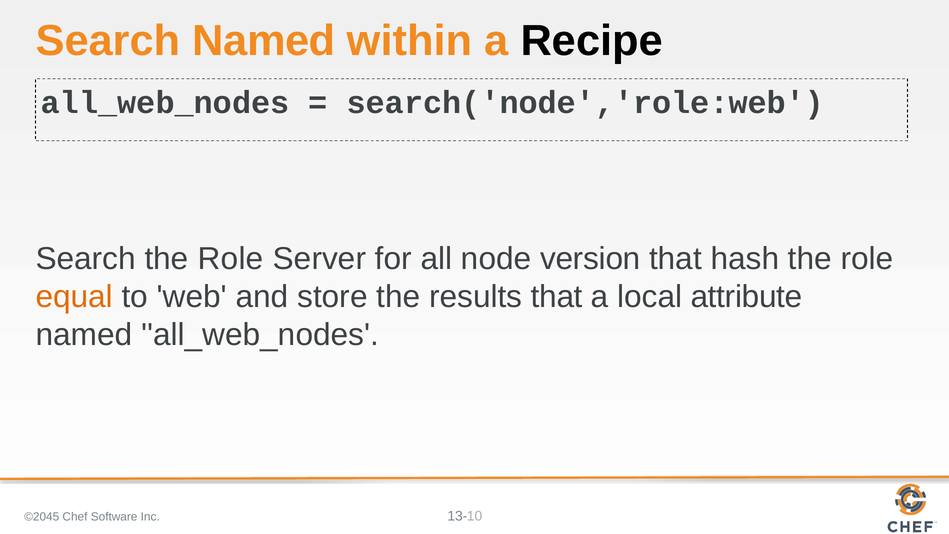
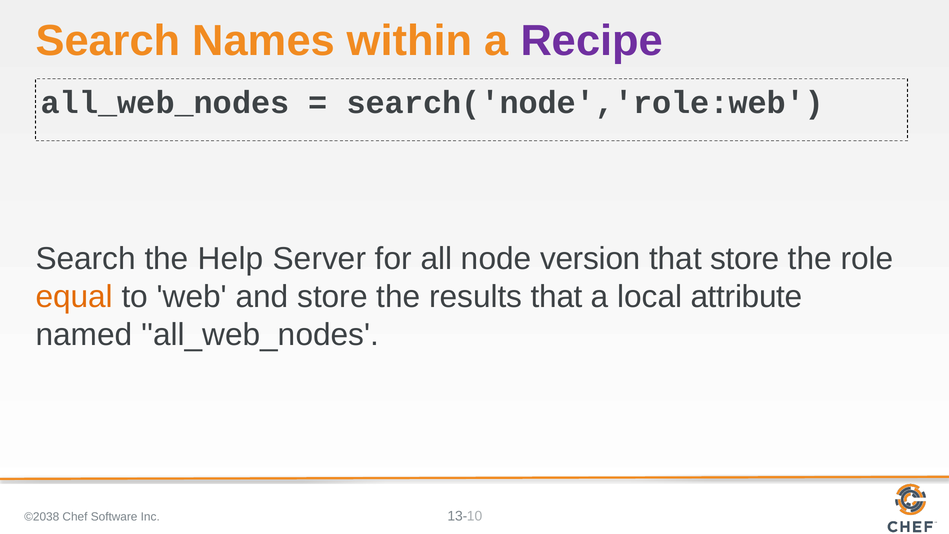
Search Named: Named -> Names
Recipe colour: black -> purple
Search the Role: Role -> Help
that hash: hash -> store
©2045: ©2045 -> ©2038
